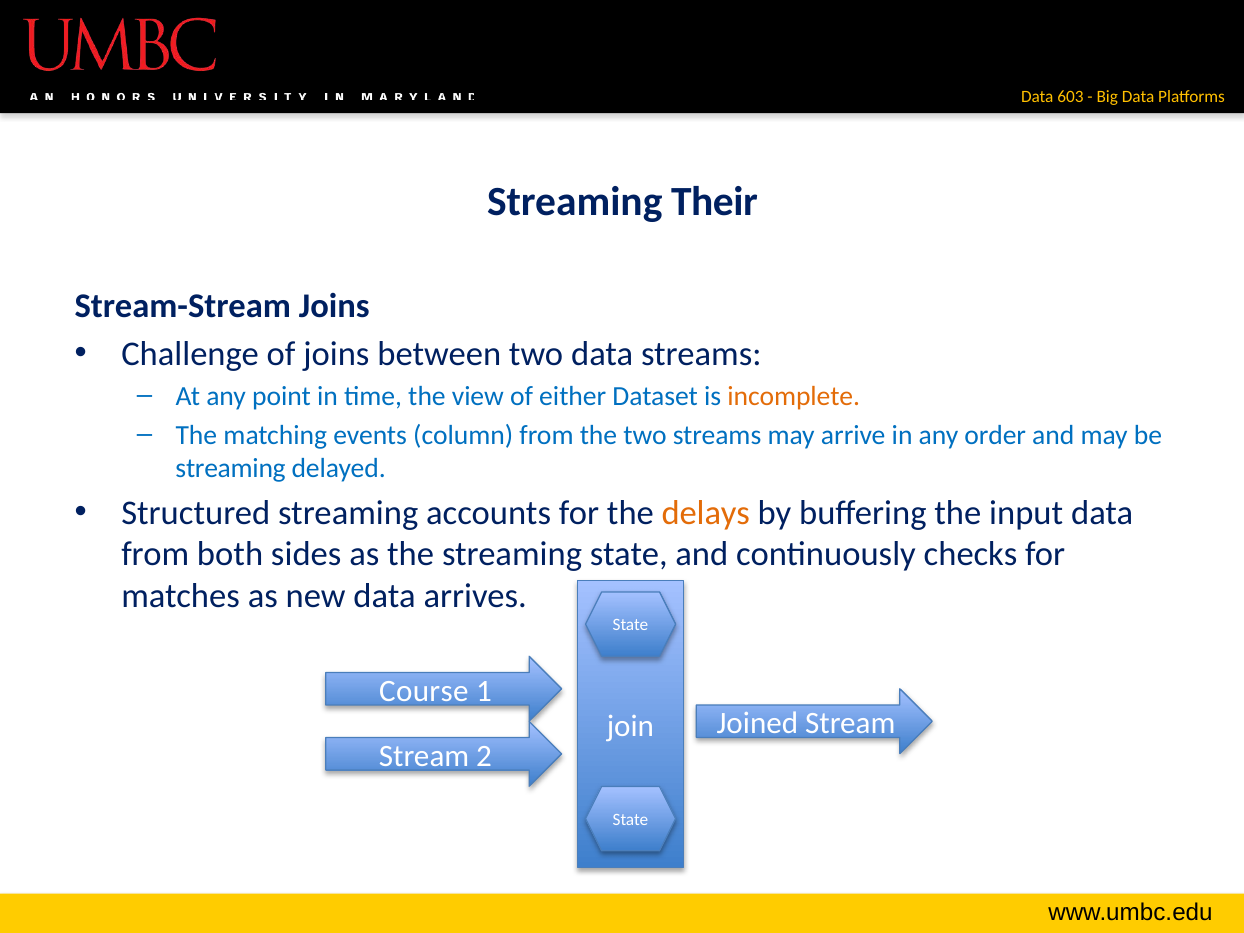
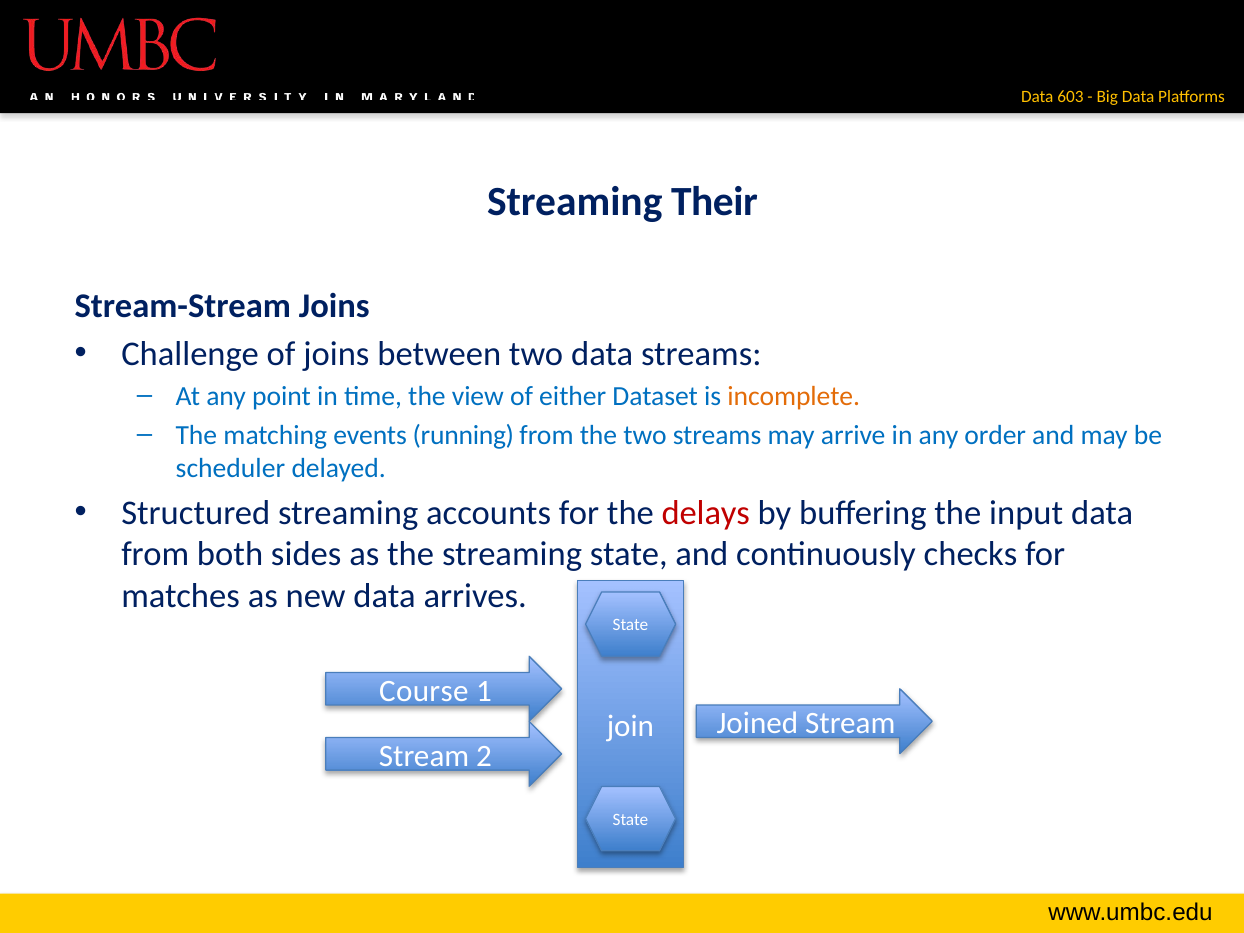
column: column -> running
streaming at (231, 468): streaming -> scheduler
delays colour: orange -> red
